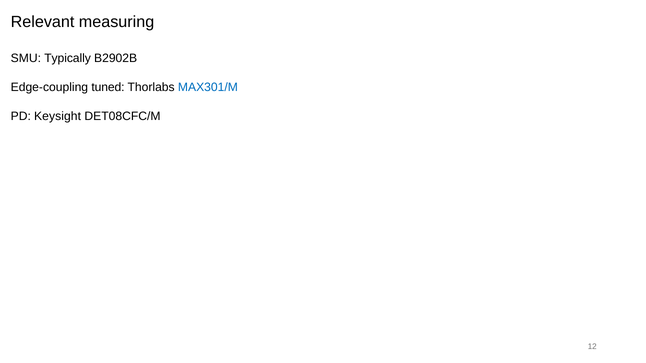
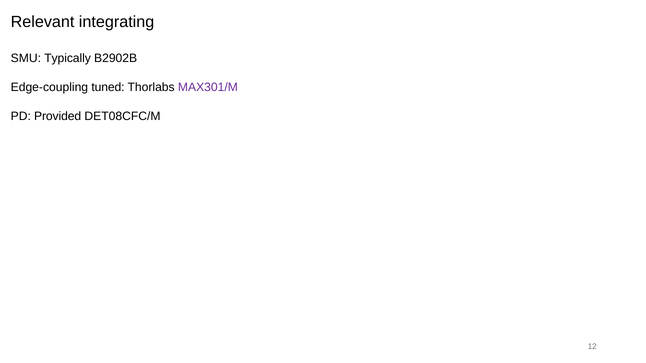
measuring: measuring -> integrating
MAX301/M colour: blue -> purple
Keysight: Keysight -> Provided
